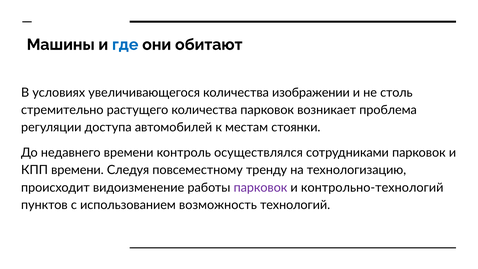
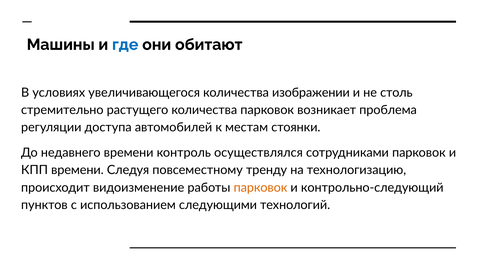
парковок at (260, 187) colour: purple -> orange
контрольно-технологий: контрольно-технологий -> контрольно-следующий
возможность: возможность -> следующими
